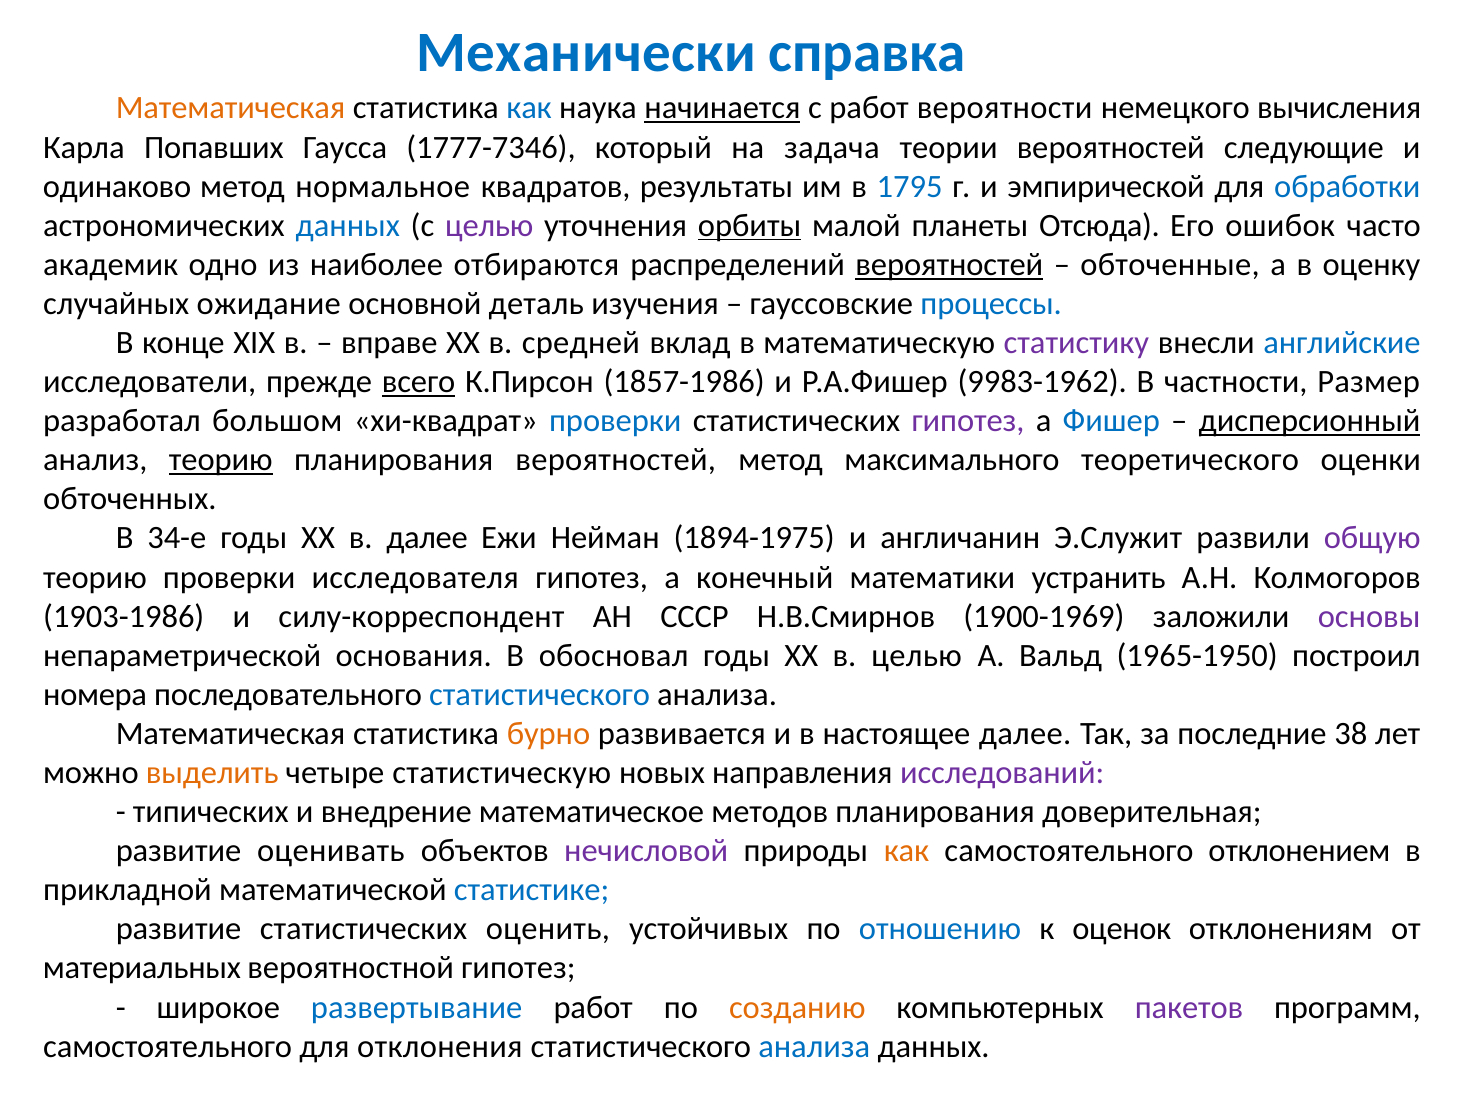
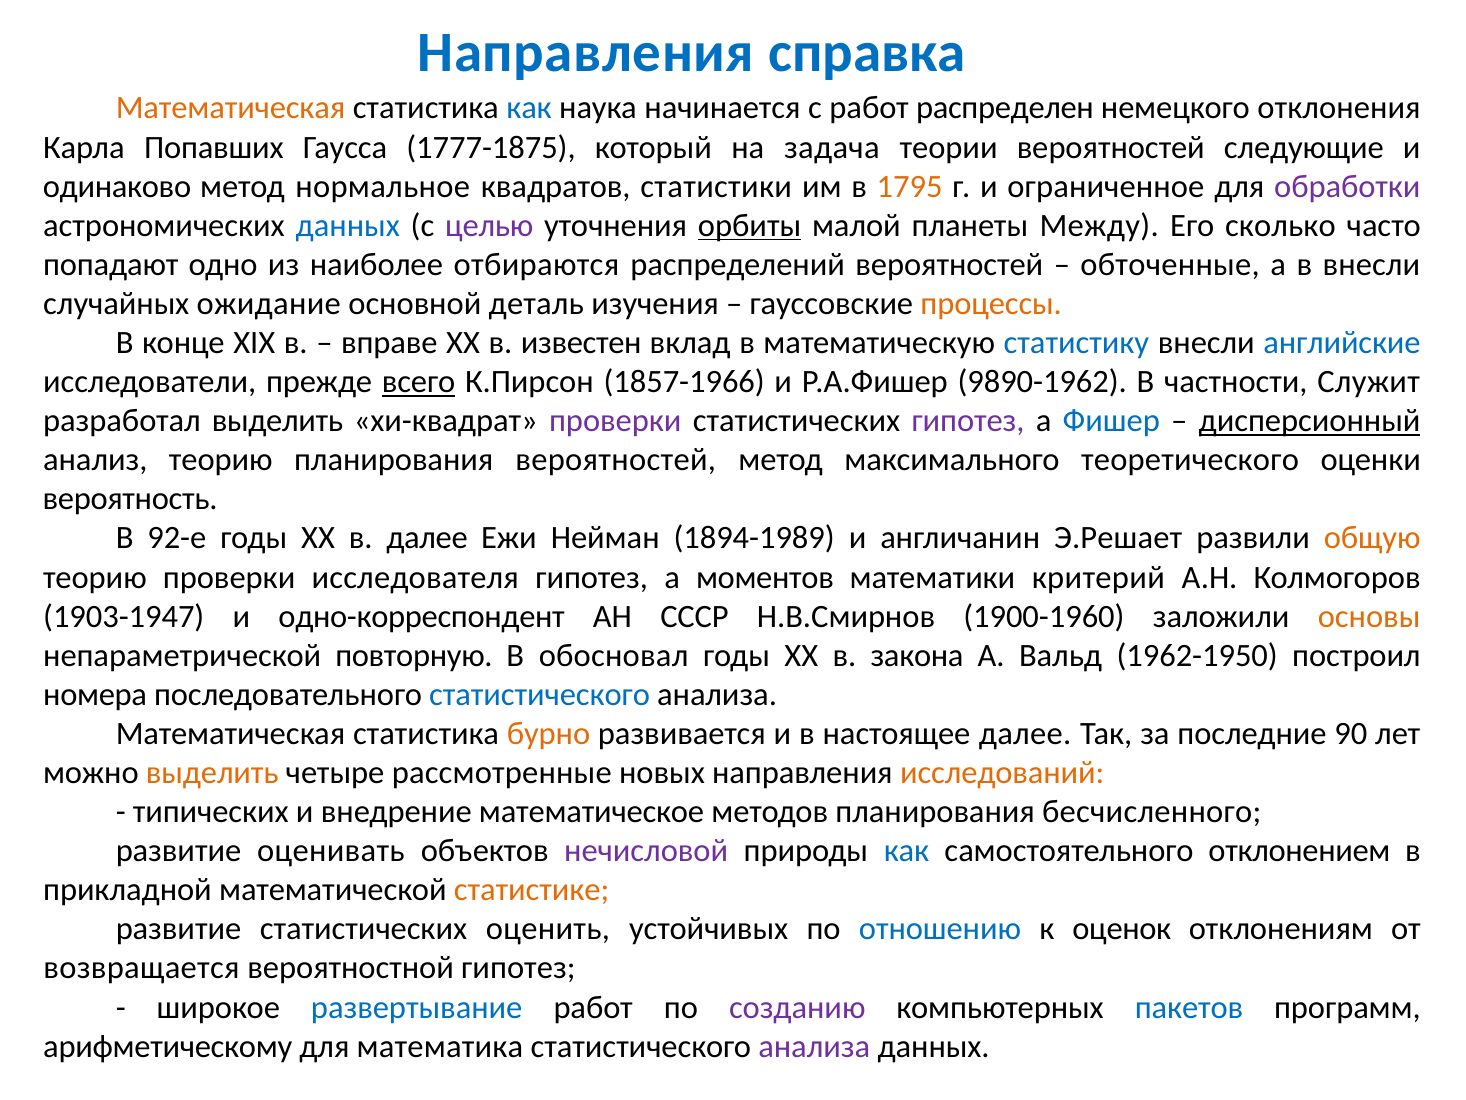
Механически at (586, 53): Механически -> Направления
начинается underline: present -> none
вероятности: вероятности -> распределен
вычисления: вычисления -> отклонения
1777-7346: 1777-7346 -> 1777-1875
результаты: результаты -> статистики
1795 colour: blue -> orange
эмпирической: эмпирической -> ограниченное
обработки colour: blue -> purple
Отсюда: Отсюда -> Между
ошибок: ошибок -> сколько
академик: академик -> попадают
вероятностей at (949, 264) underline: present -> none
в оценку: оценку -> внесли
процессы colour: blue -> orange
средней: средней -> известен
статистику colour: purple -> blue
1857-1986: 1857-1986 -> 1857-1966
9983-1962: 9983-1962 -> 9890-1962
Размер: Размер -> Служит
разработал большом: большом -> выделить
проверки at (615, 421) colour: blue -> purple
теорию at (221, 460) underline: present -> none
обточенных: обточенных -> вероятность
34-е: 34-е -> 92-е
1894-1975: 1894-1975 -> 1894-1989
Э.Служит: Э.Служит -> Э.Решает
общую colour: purple -> orange
конечный: конечный -> моментов
устранить: устранить -> критерий
1903-1986: 1903-1986 -> 1903-1947
силу-корреспондент: силу-корреспондент -> одно-корреспондент
1900-1969: 1900-1969 -> 1900-1960
основы colour: purple -> orange
основания: основания -> повторную
в целью: целью -> закона
1965-1950: 1965-1950 -> 1962-1950
38: 38 -> 90
статистическую: статистическую -> рассмотренные
исследований colour: purple -> orange
доверительная: доверительная -> бесчисленного
как at (906, 851) colour: orange -> blue
статистике colour: blue -> orange
материальных: материальных -> возвращается
созданию colour: orange -> purple
пакетов colour: purple -> blue
самостоятельного at (168, 1046): самостоятельного -> арифметическому
отклонения: отклонения -> математика
анализа at (814, 1046) colour: blue -> purple
